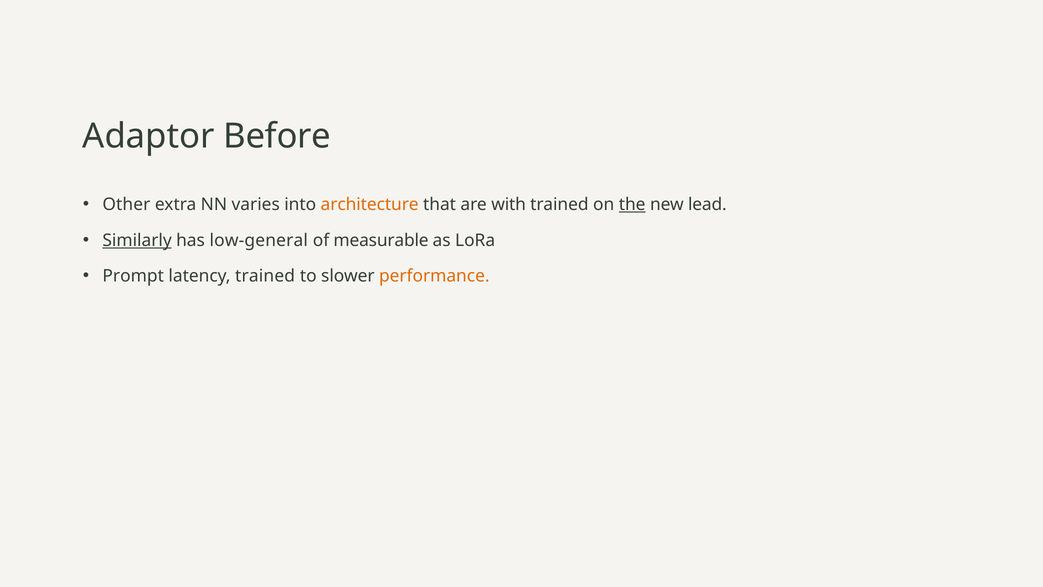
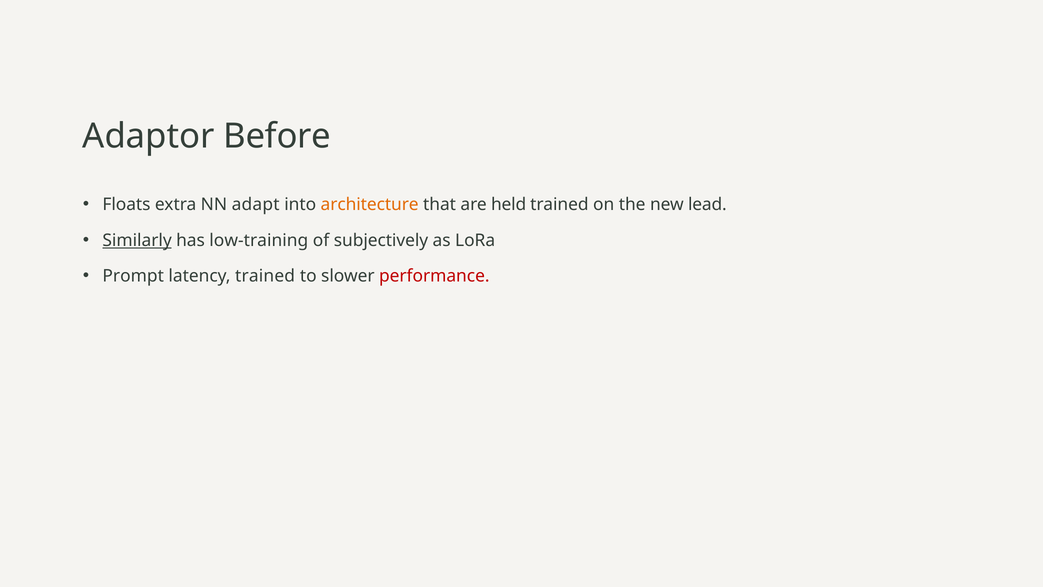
Other: Other -> Floats
varies: varies -> adapt
with: with -> held
the underline: present -> none
low-general: low-general -> low-training
measurable: measurable -> subjectively
performance colour: orange -> red
